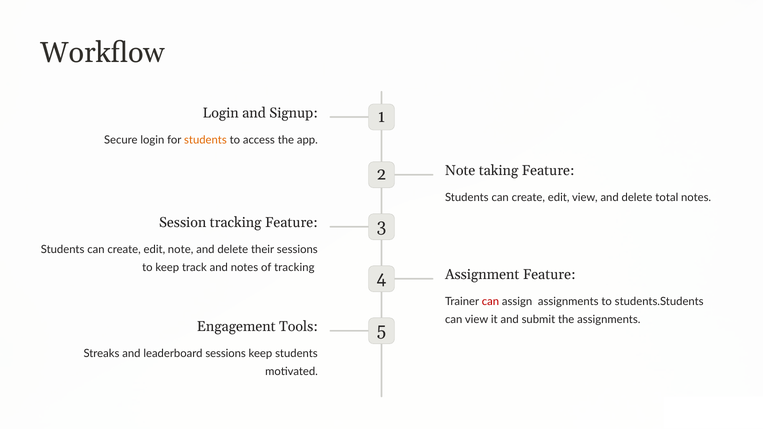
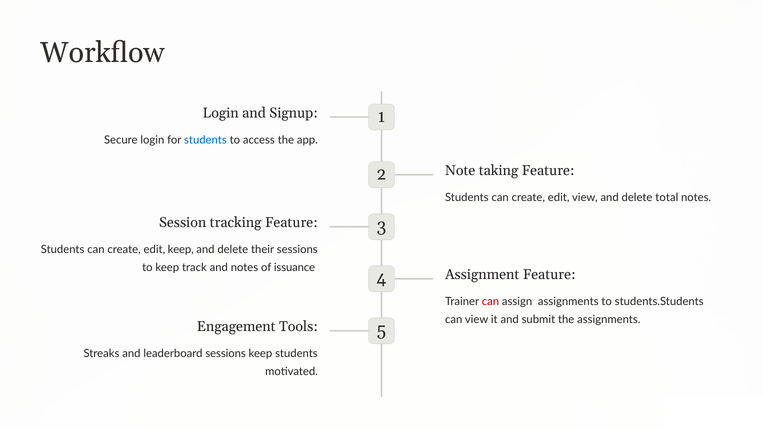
students at (205, 140) colour: orange -> blue
edit note: note -> keep
of tracking: tracking -> issuance
